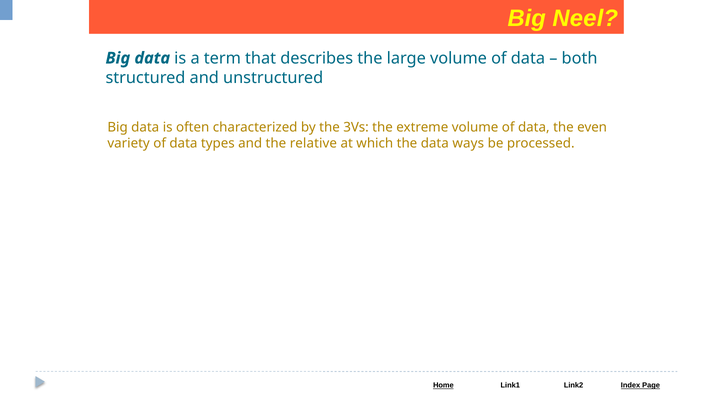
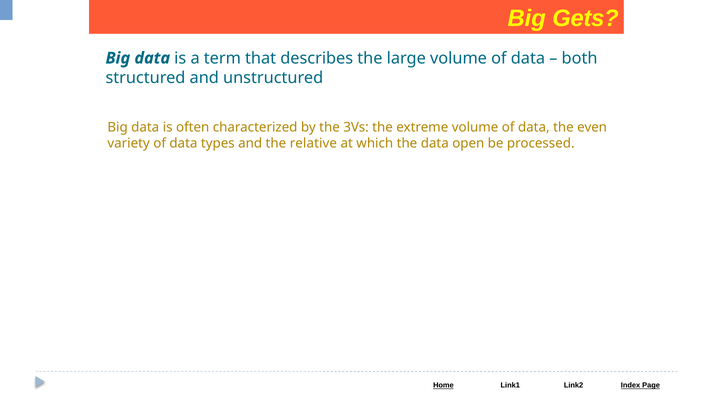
Neel: Neel -> Gets
ways: ways -> open
